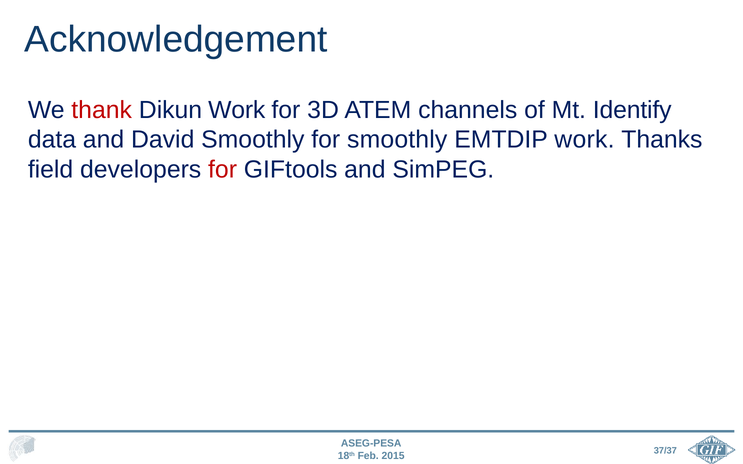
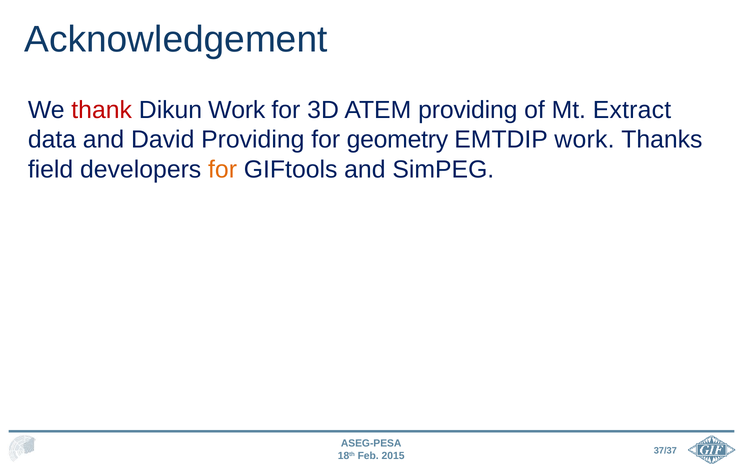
ATEM channels: channels -> providing
Identify: Identify -> Extract
David Smoothly: Smoothly -> Providing
for smoothly: smoothly -> geometry
for at (223, 170) colour: red -> orange
